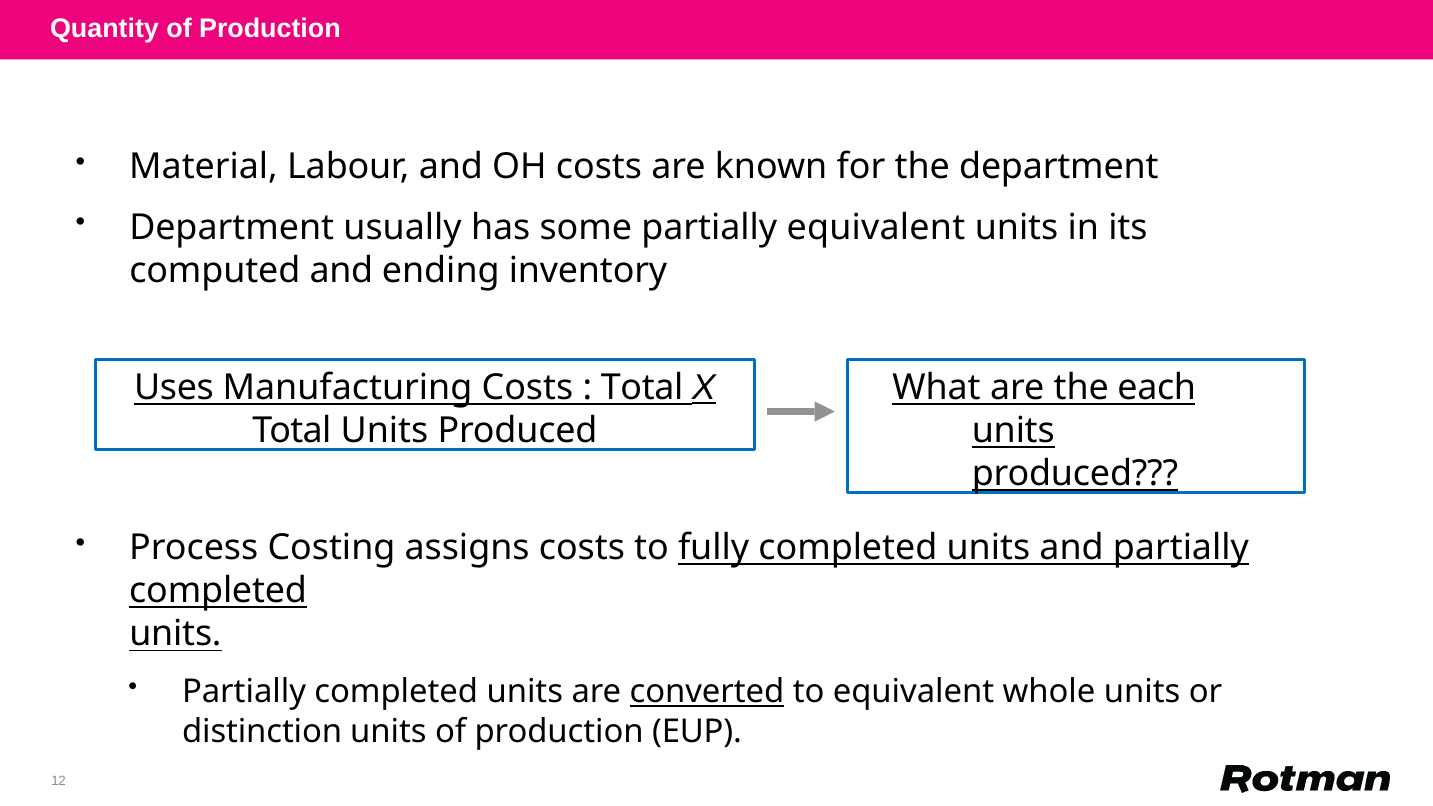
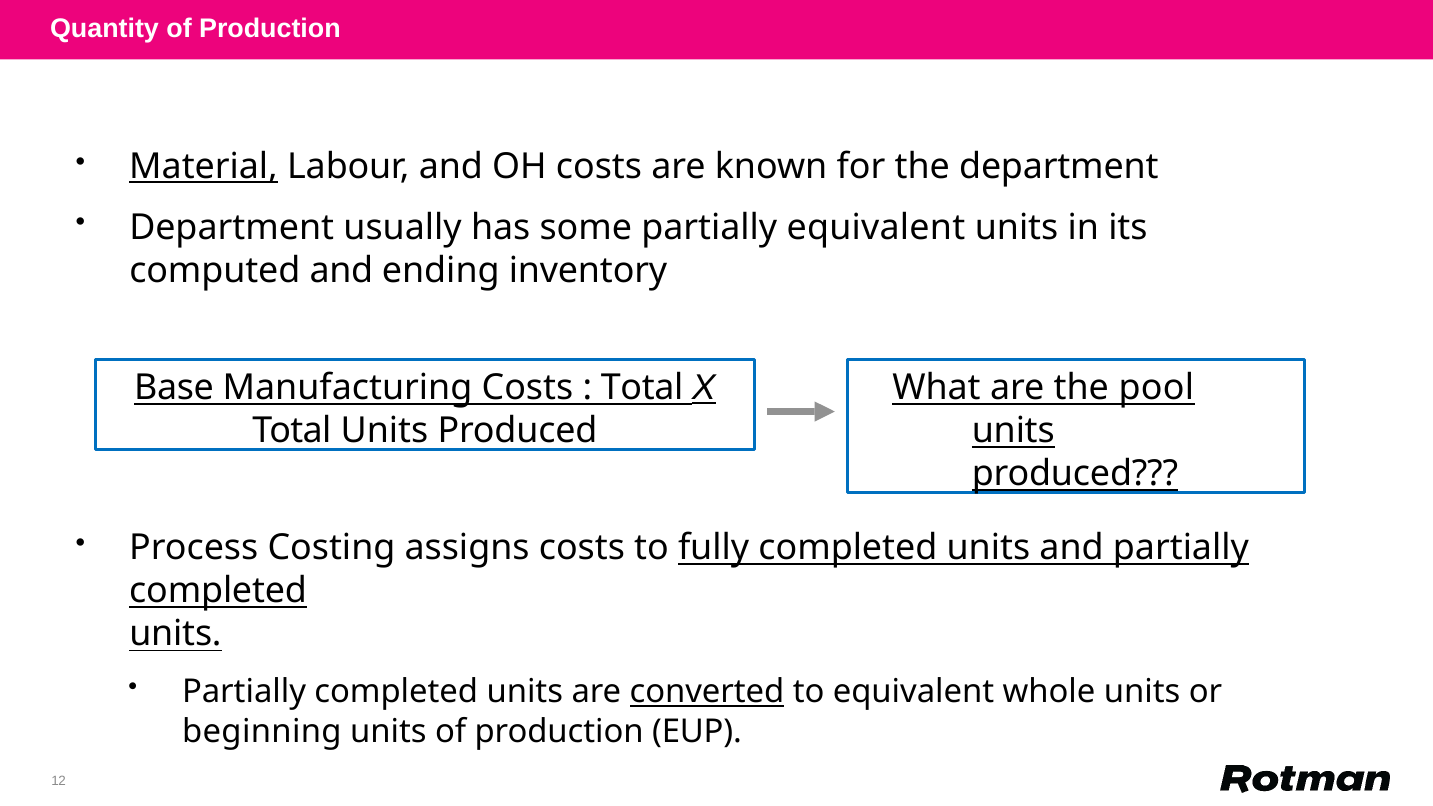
Material underline: none -> present
Uses: Uses -> Base
each: each -> pool
distinction: distinction -> beginning
